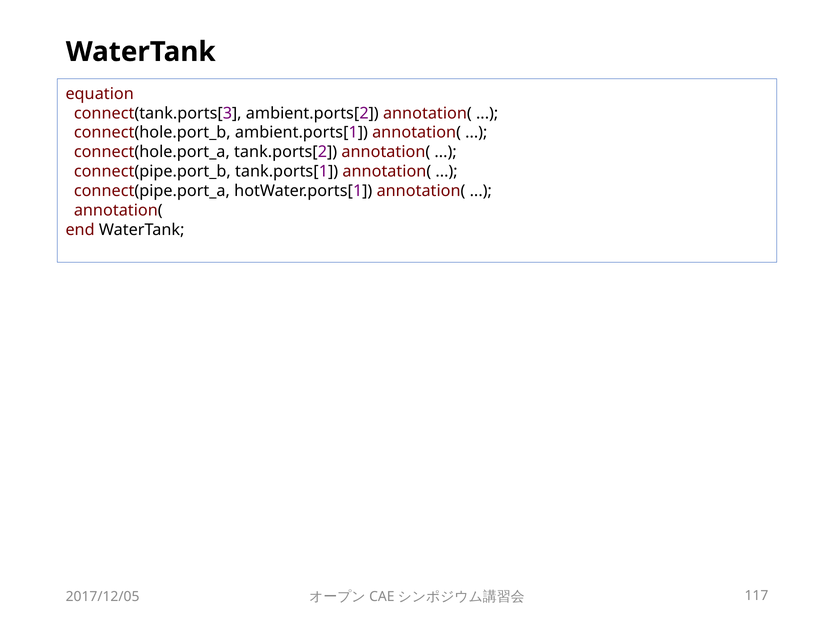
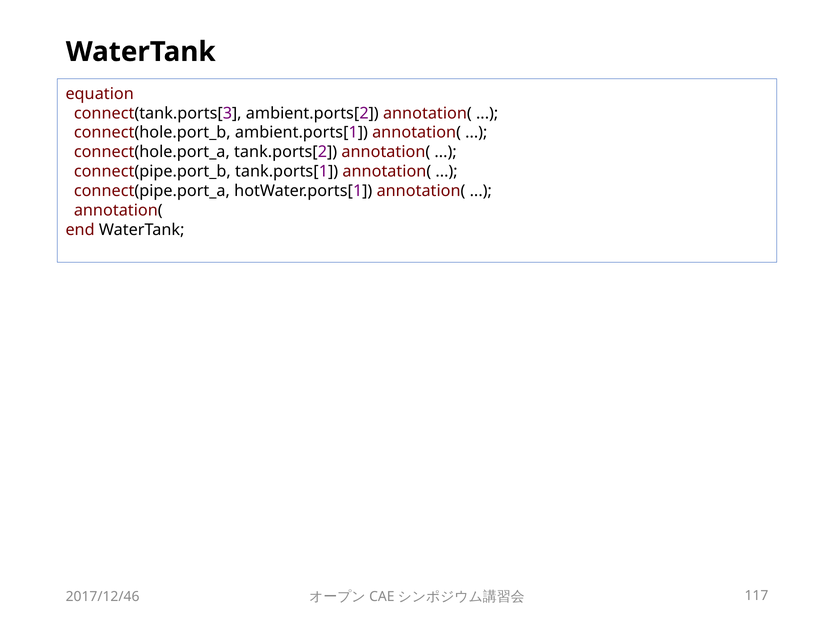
2017/12/05: 2017/12/05 -> 2017/12/46
